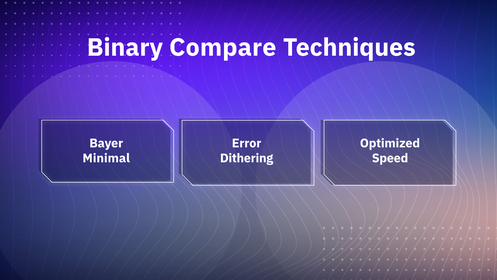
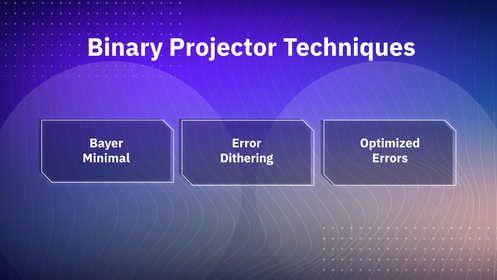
Compare: Compare -> Projector
Speed: Speed -> Errors
